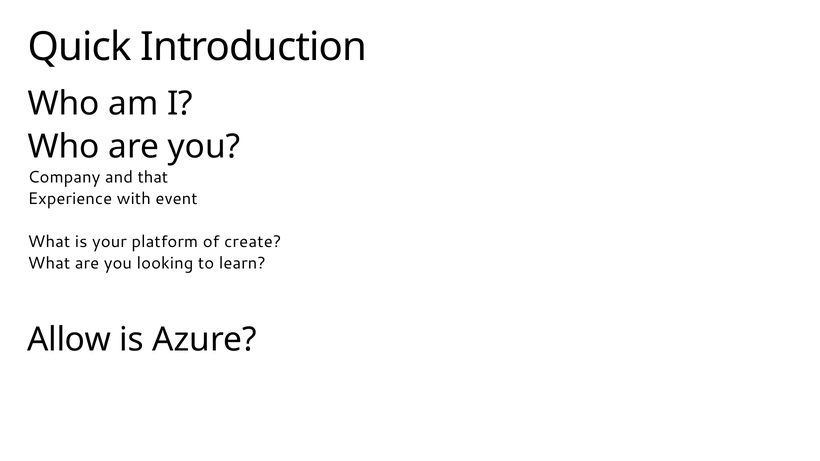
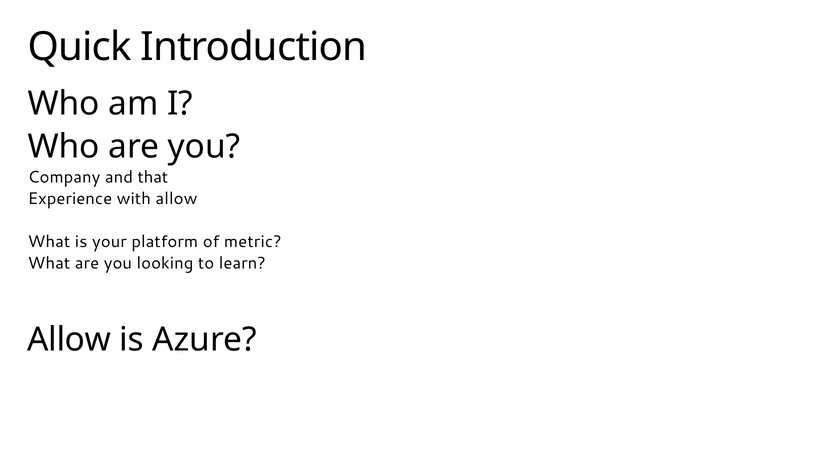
with event: event -> allow
create: create -> metric
